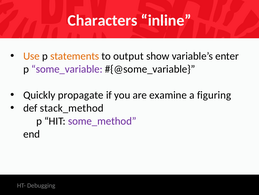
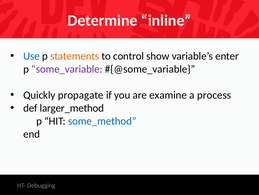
Characters: Characters -> Determine
Use colour: orange -> blue
output: output -> control
figuring: figuring -> process
stack_method: stack_method -> larger_method
some_method colour: purple -> blue
